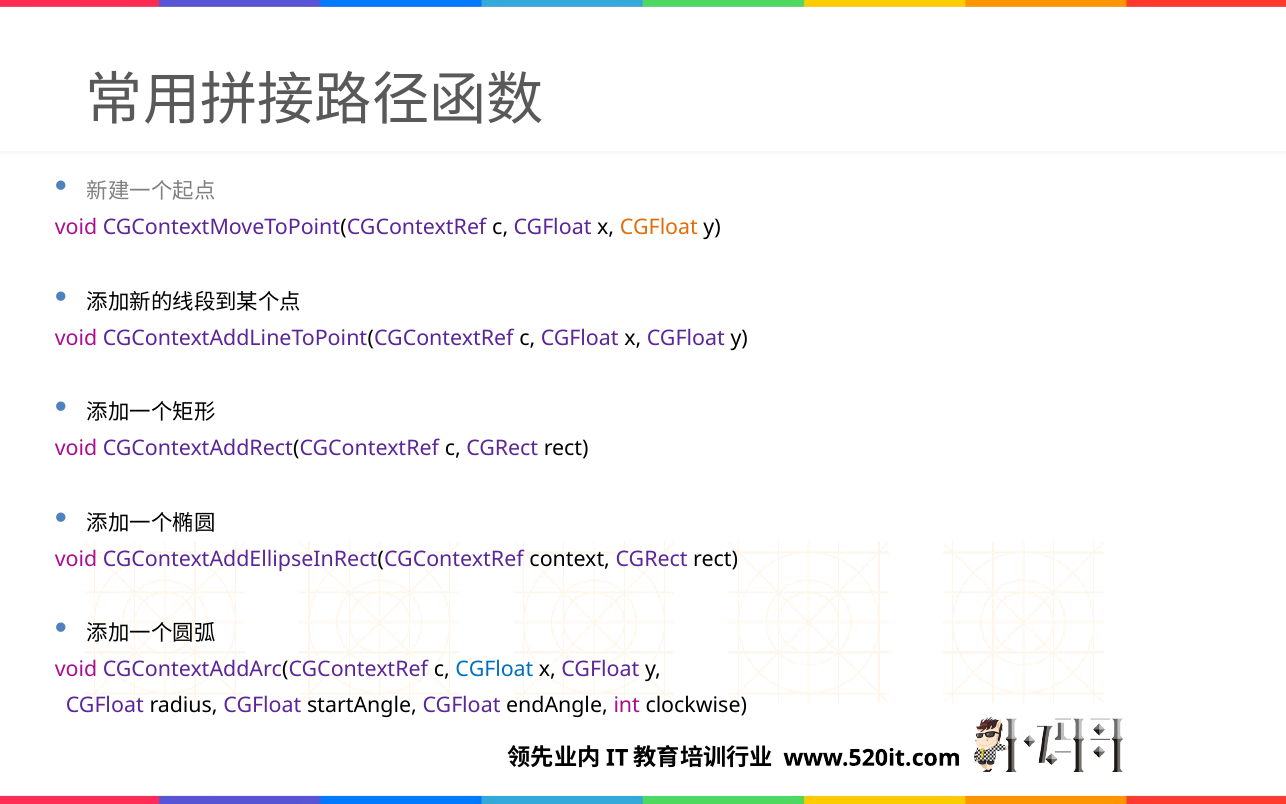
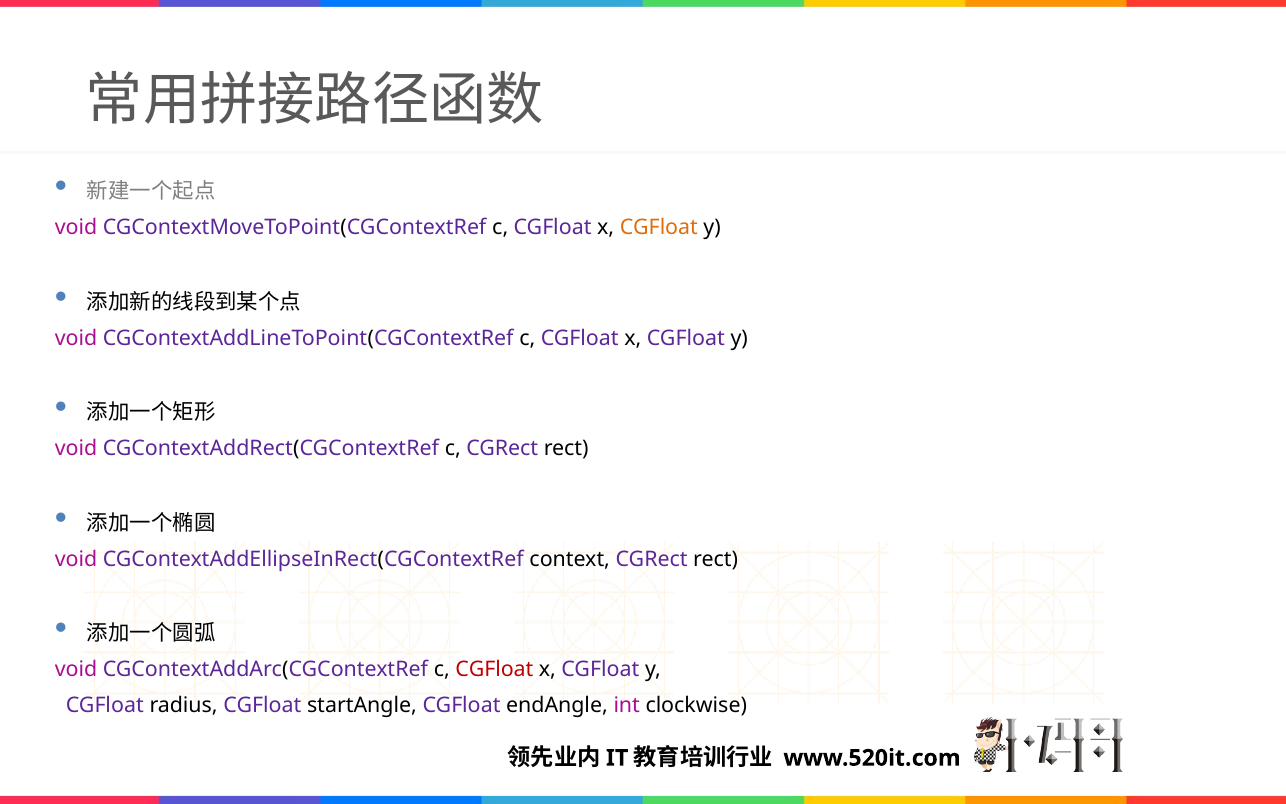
CGFloat at (494, 670) colour: blue -> red
